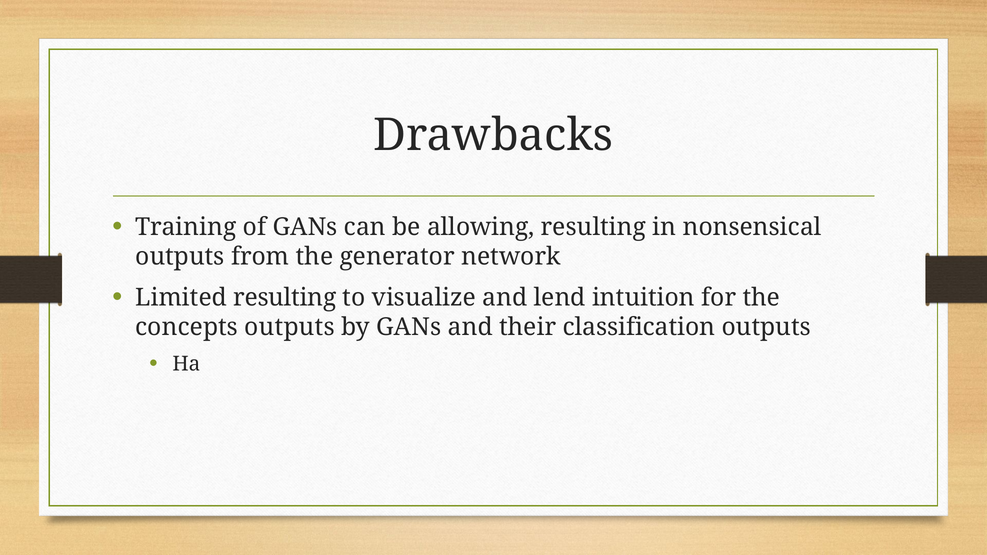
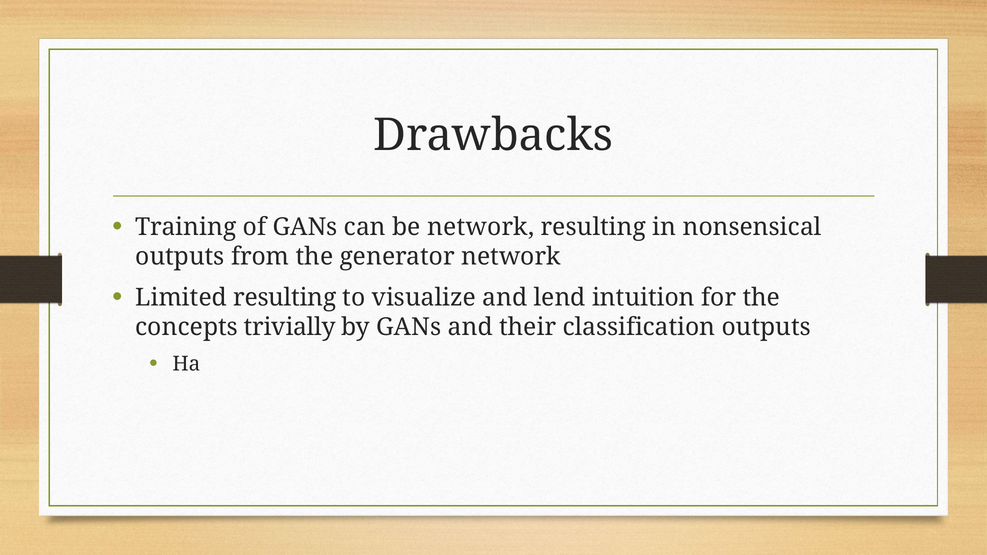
be allowing: allowing -> network
concepts outputs: outputs -> trivially
